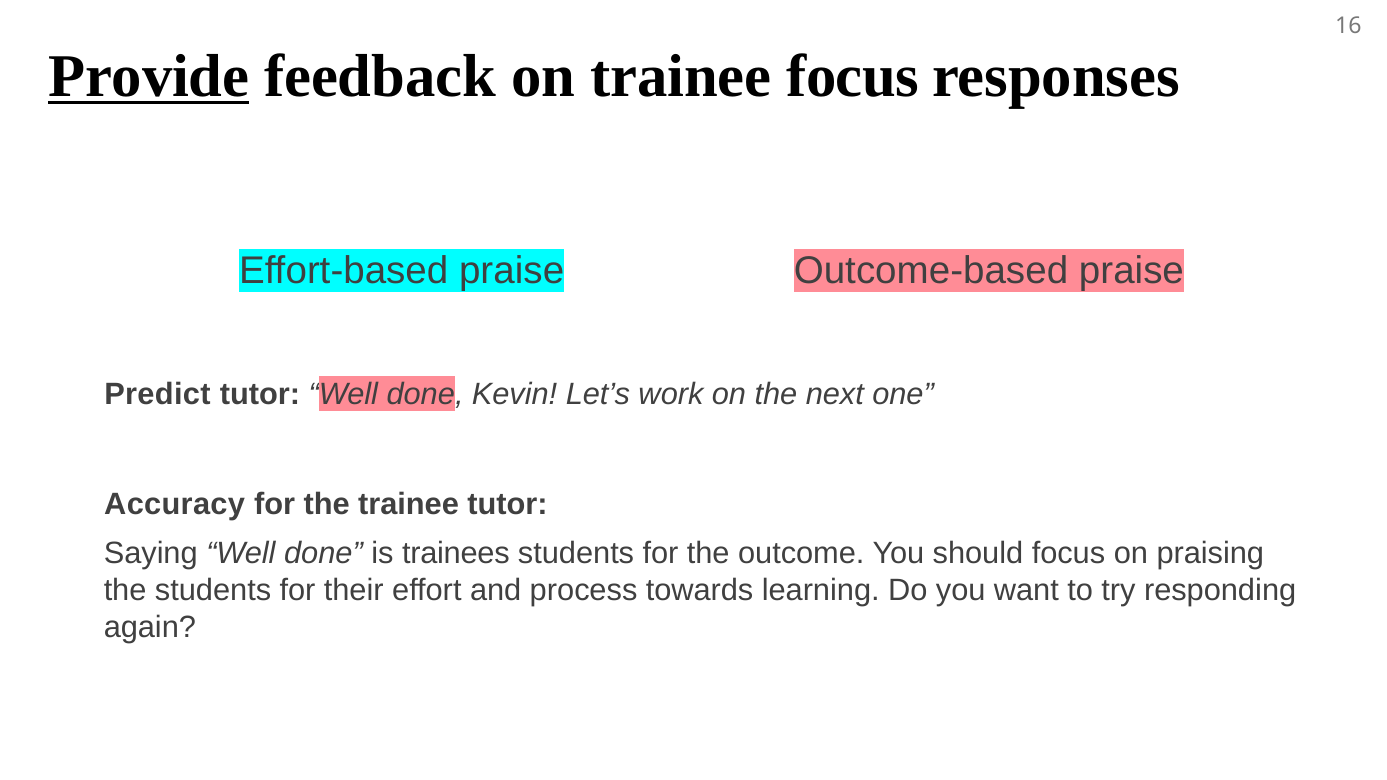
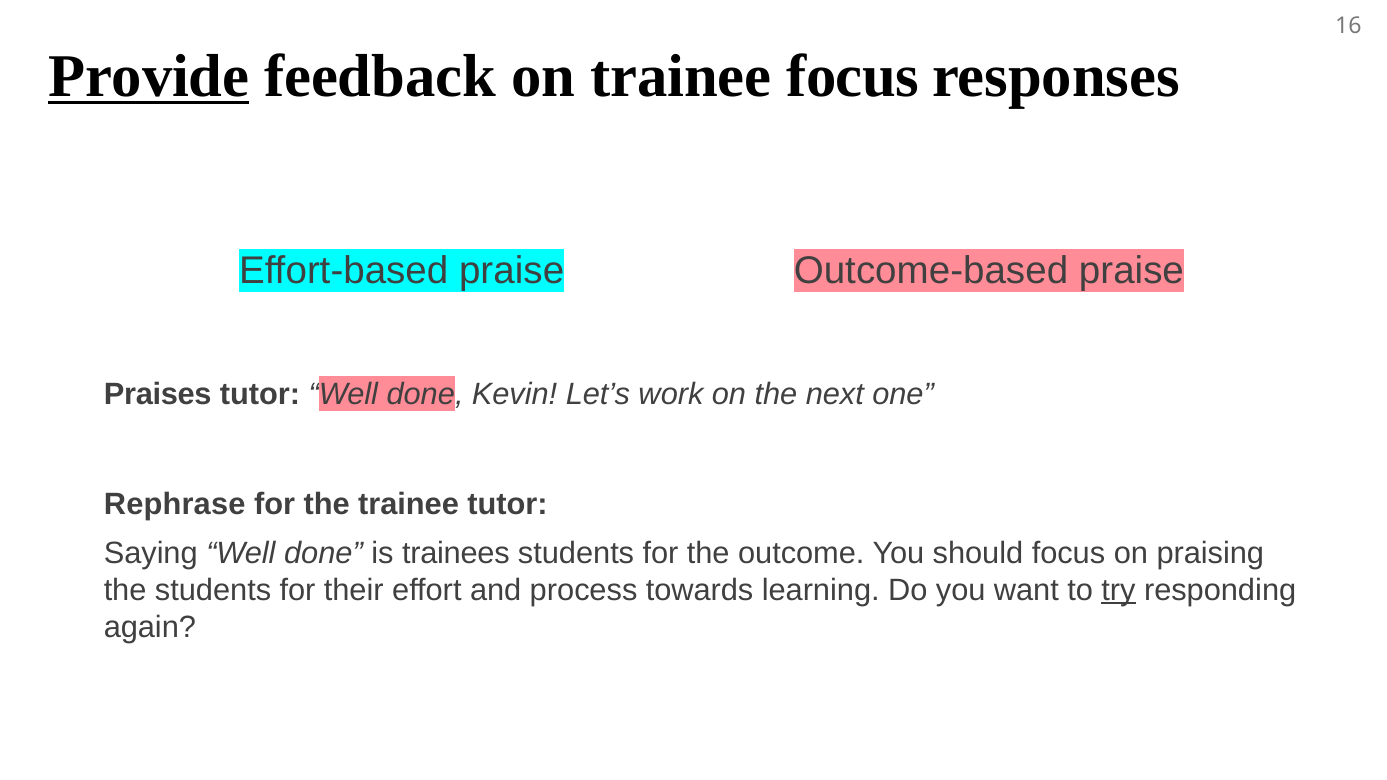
Predict: Predict -> Praises
Accuracy: Accuracy -> Rephrase
try underline: none -> present
